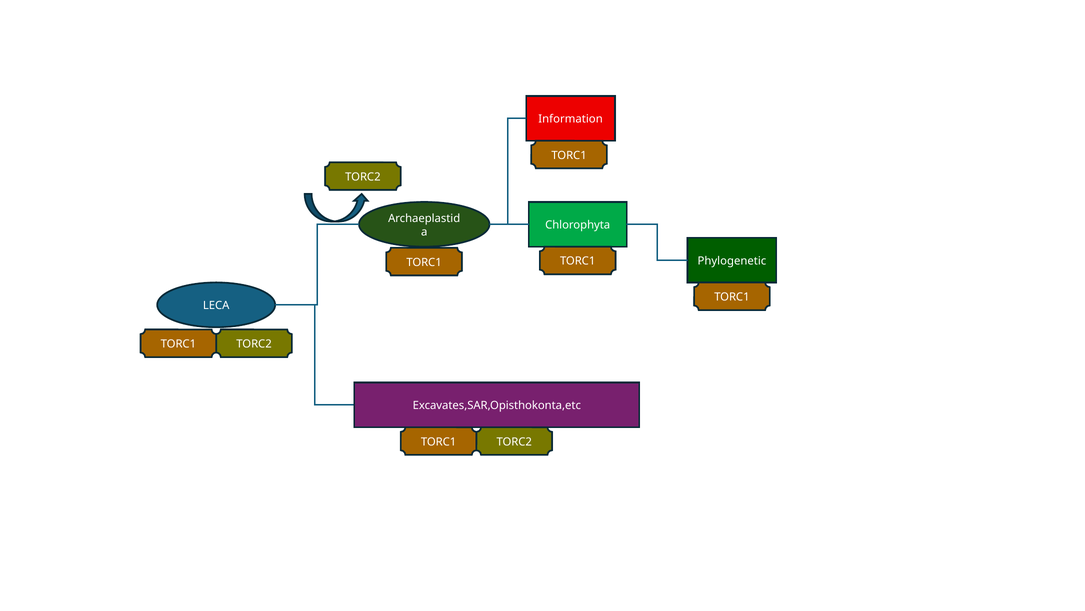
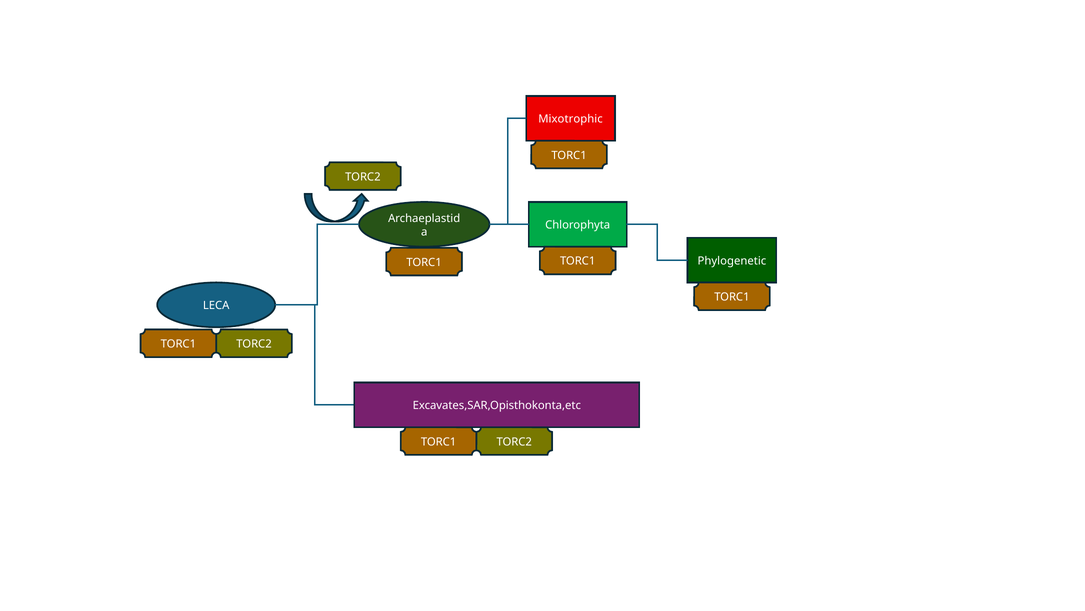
Information: Information -> Mixotrophic
